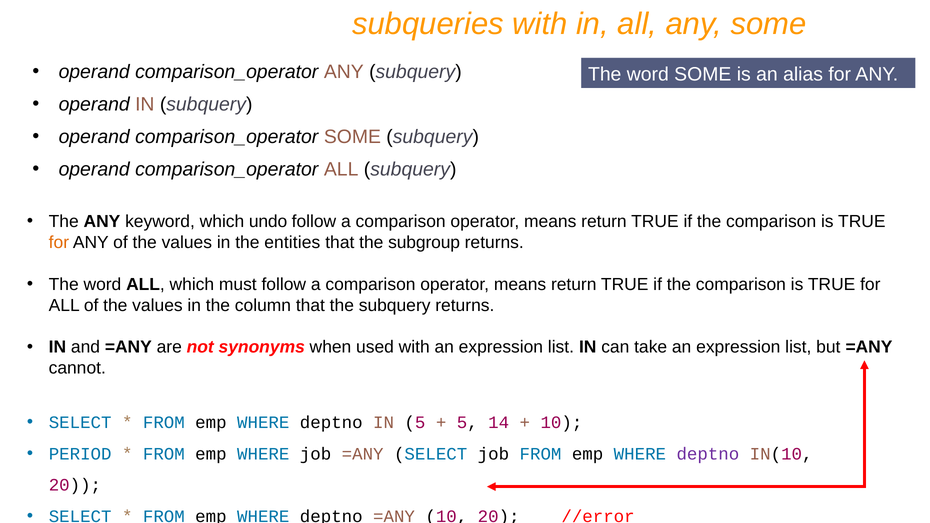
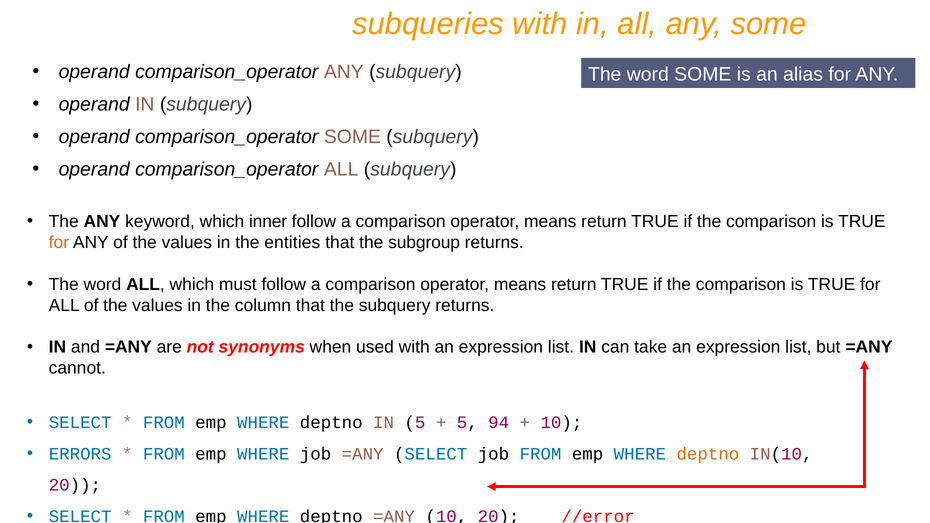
undo: undo -> inner
14: 14 -> 94
PERIOD: PERIOD -> ERRORS
deptno at (708, 454) colour: purple -> orange
